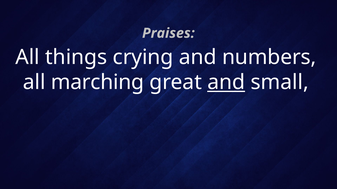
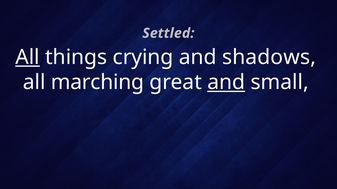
Praises: Praises -> Settled
All at (28, 57) underline: none -> present
numbers: numbers -> shadows
